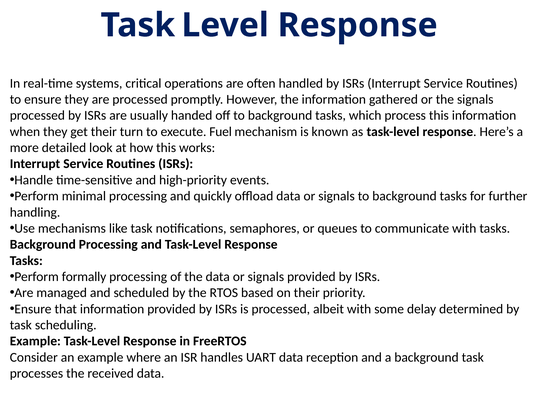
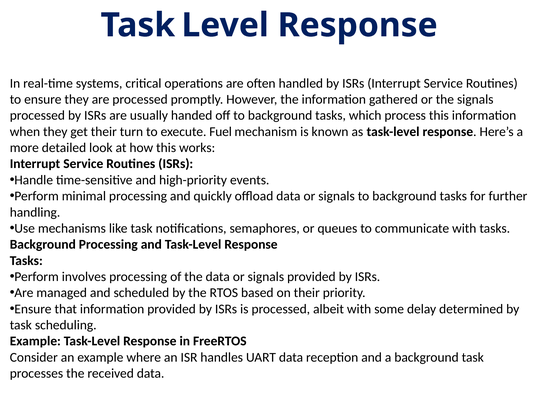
formally: formally -> involves
